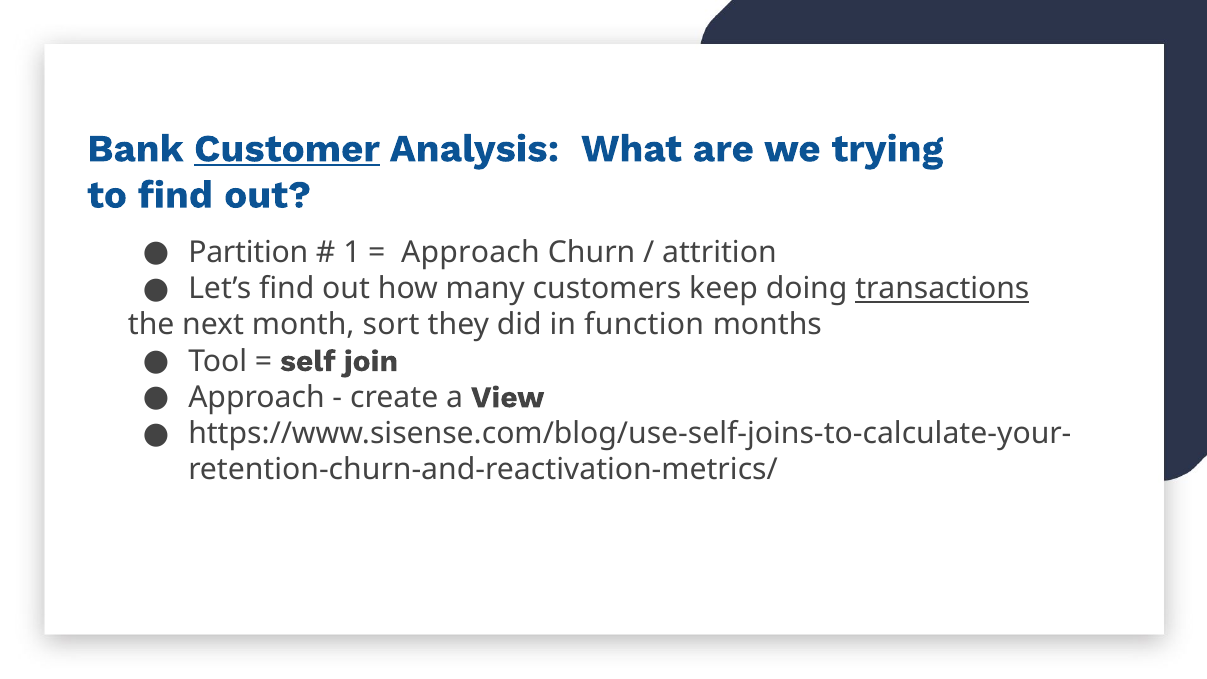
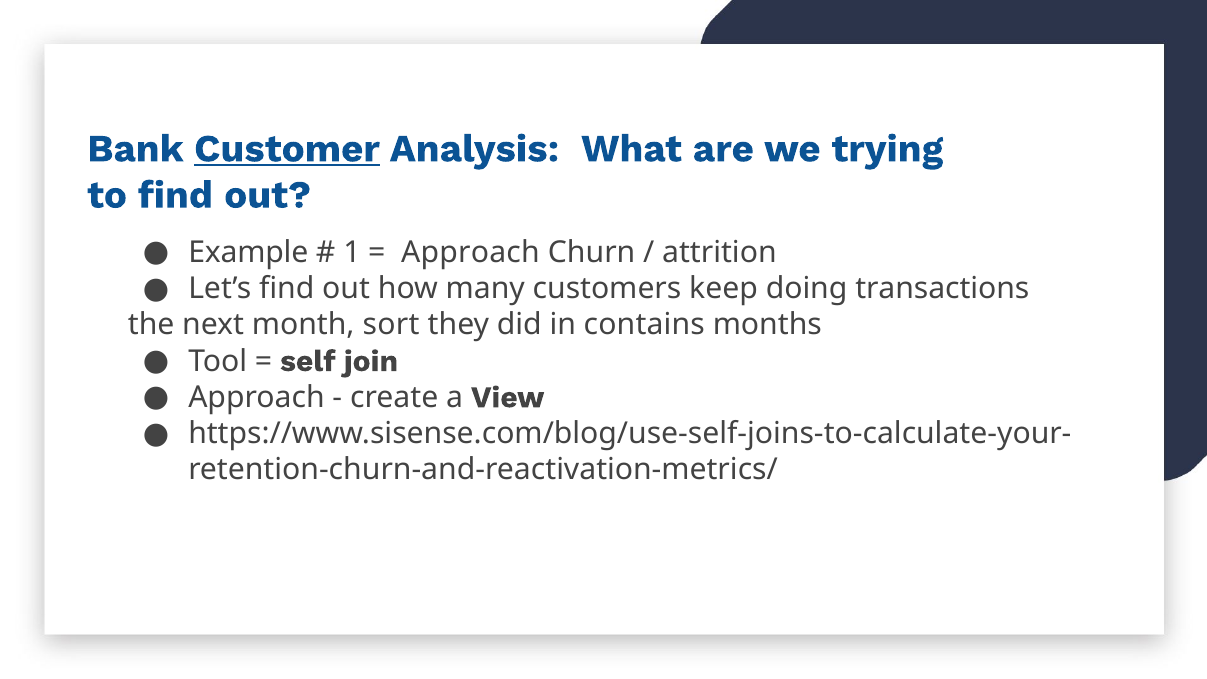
Partition: Partition -> Example
transactions underline: present -> none
function: function -> contains
